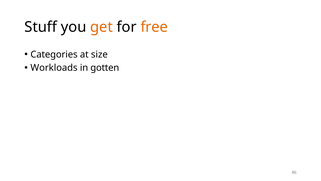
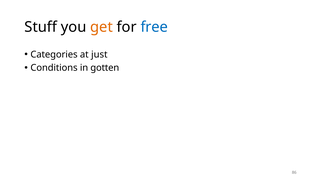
free colour: orange -> blue
size: size -> just
Workloads: Workloads -> Conditions
